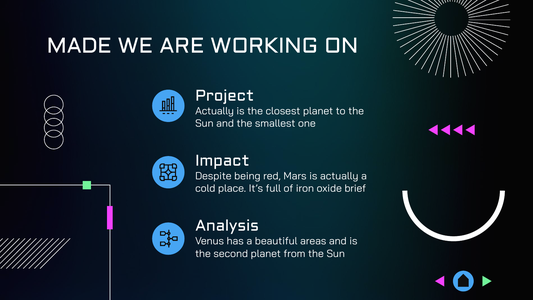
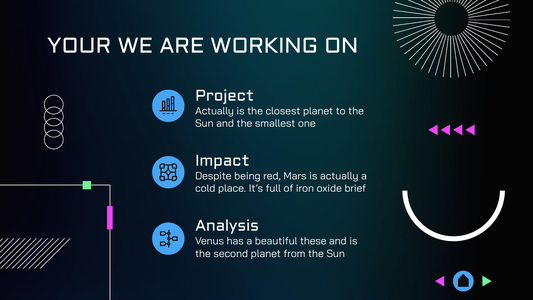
MADE: MADE -> YOUR
areas: areas -> these
